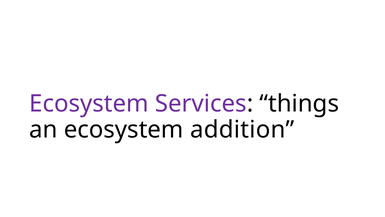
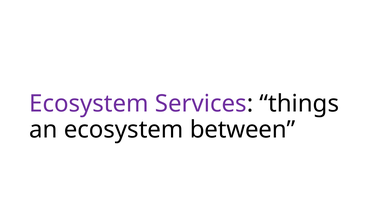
addition: addition -> between
